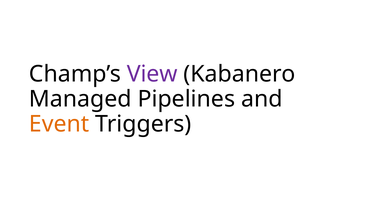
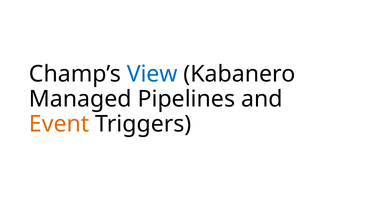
View colour: purple -> blue
